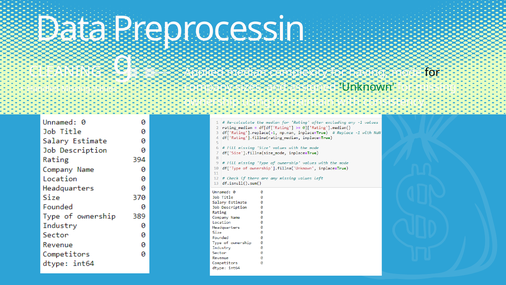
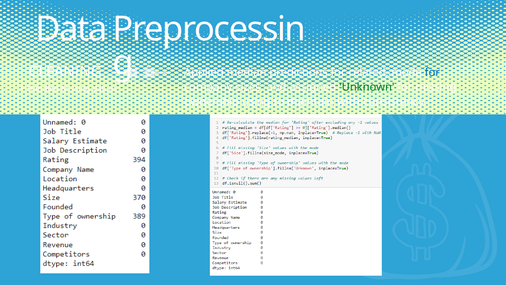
complexity: complexity -> predictions
having: having -> related
for at (432, 72) colour: black -> blue
